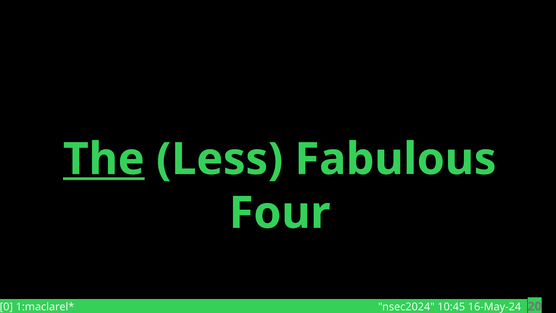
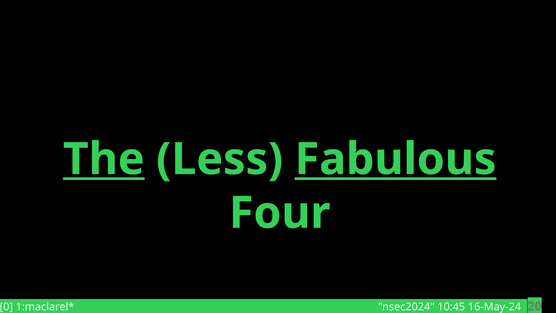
Fabulous underline: none -> present
